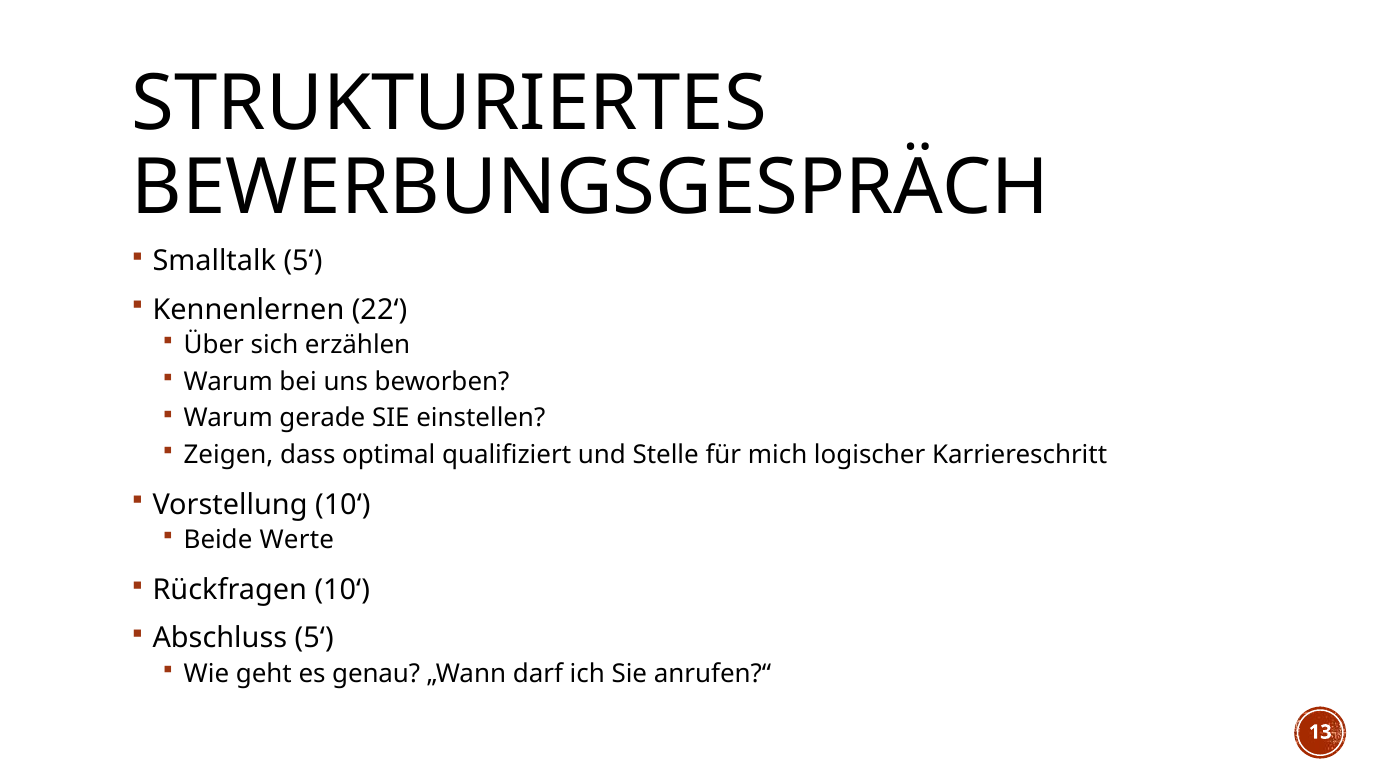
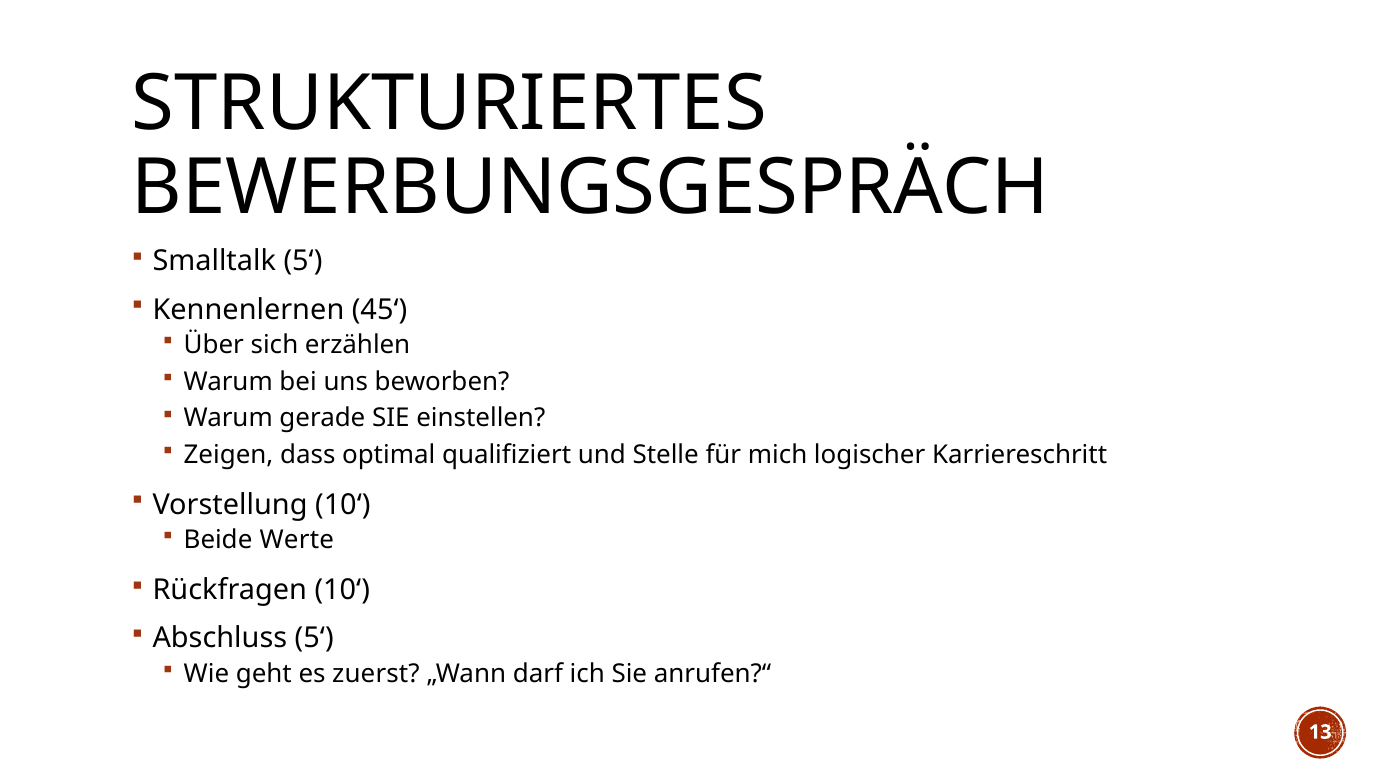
22‘: 22‘ -> 45‘
genau: genau -> zuerst
